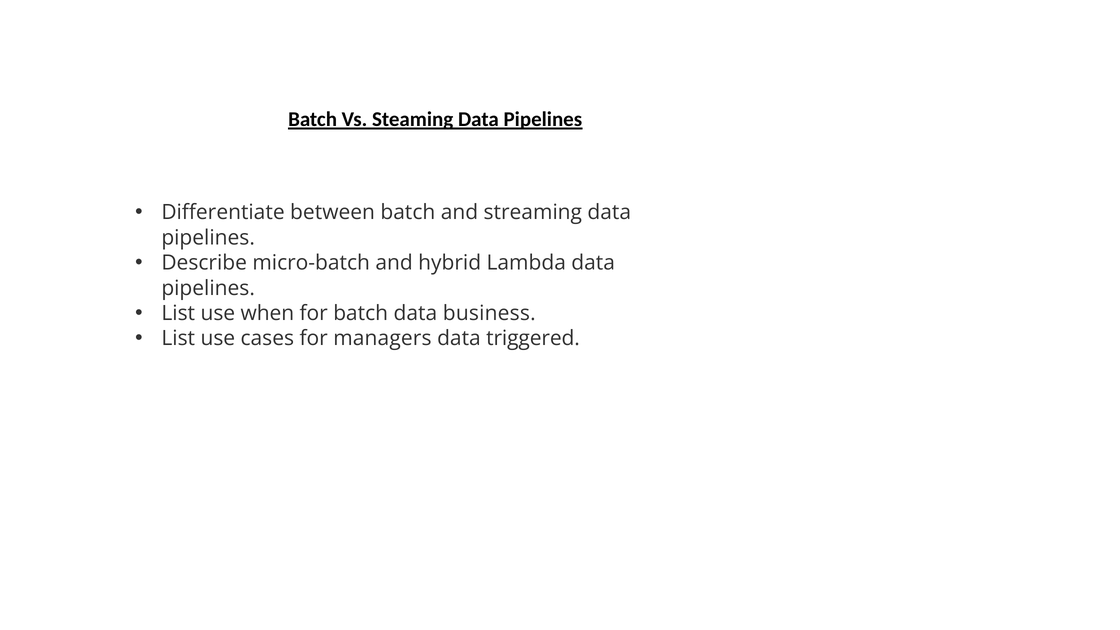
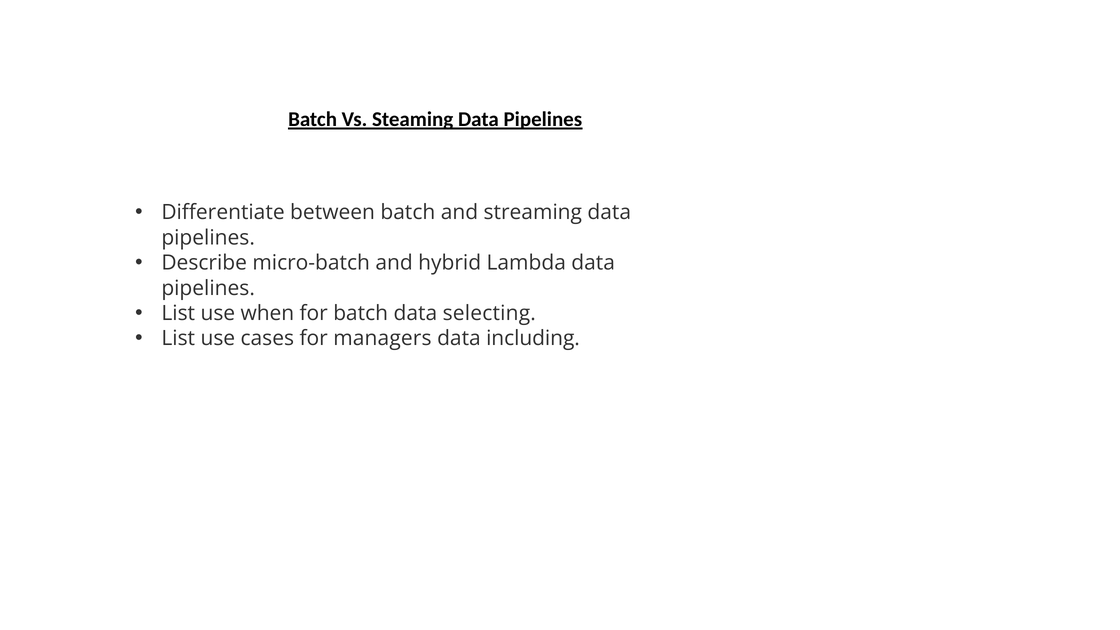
business: business -> selecting
triggered: triggered -> including
